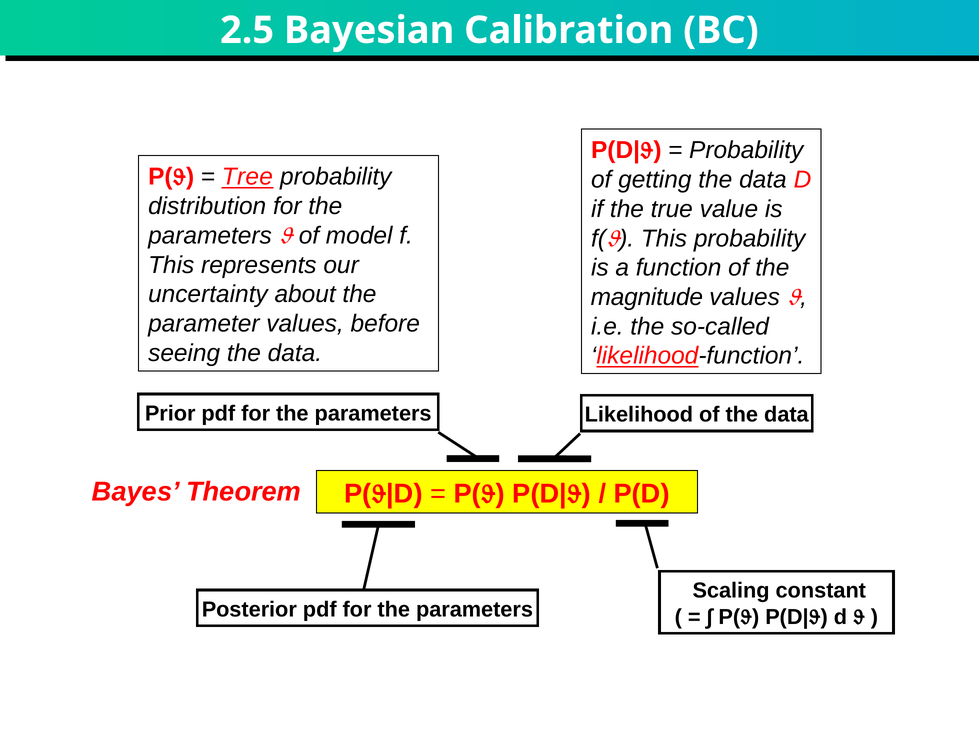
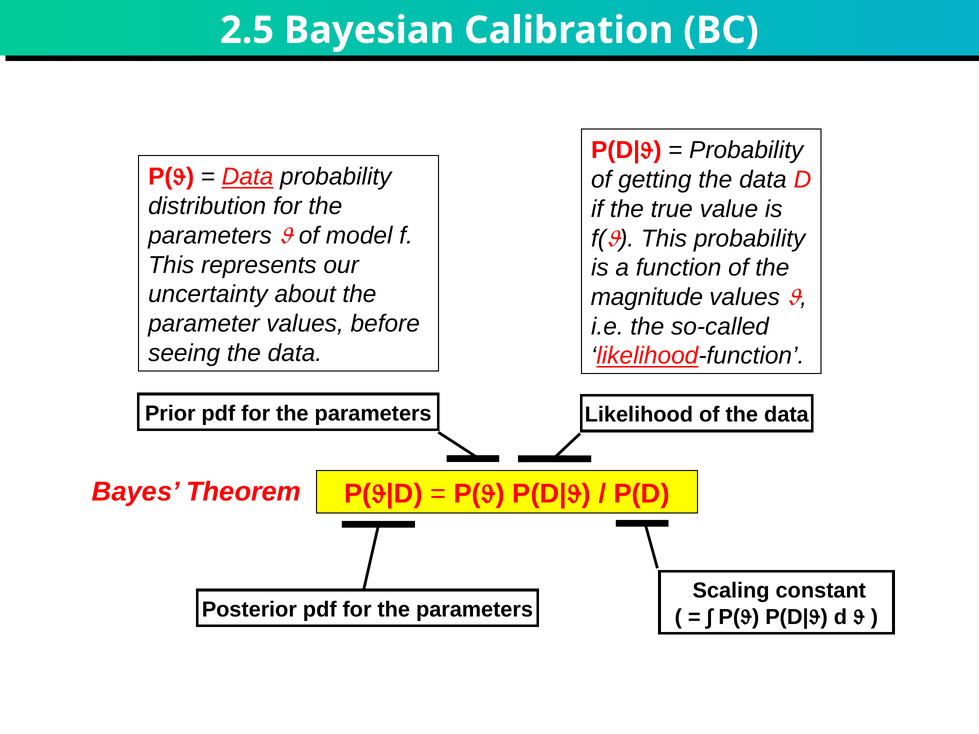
Tree at (247, 177): Tree -> Data
